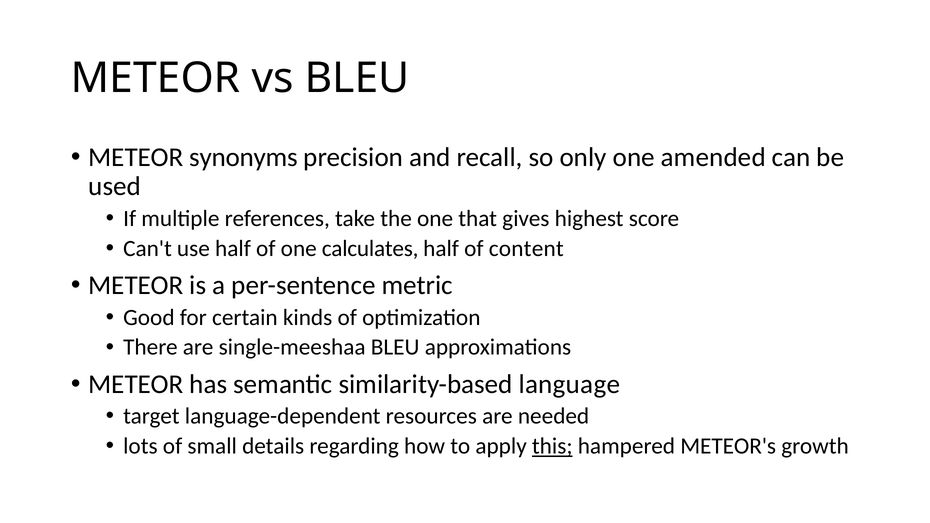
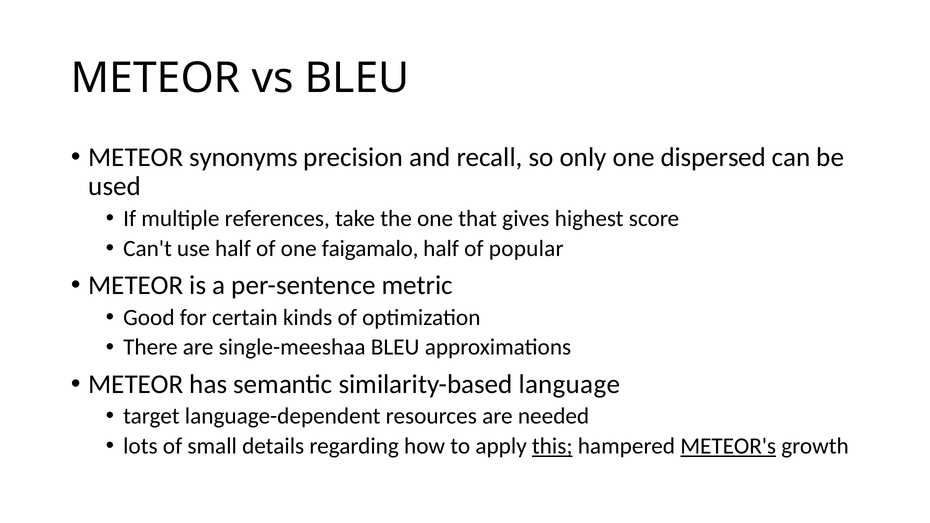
amended: amended -> dispersed
calculates: calculates -> faigamalo
content: content -> popular
METEOR's underline: none -> present
